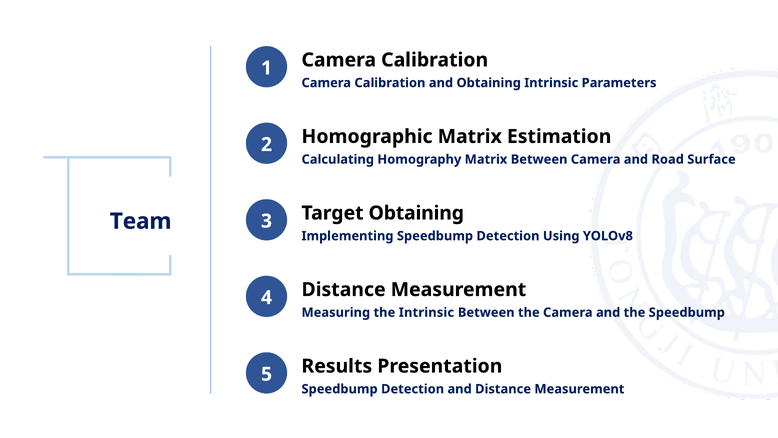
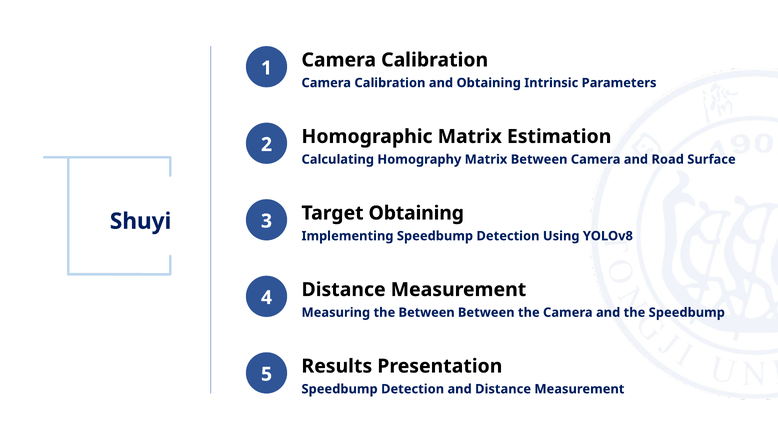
Team: Team -> Shuyi
the Intrinsic: Intrinsic -> Between
